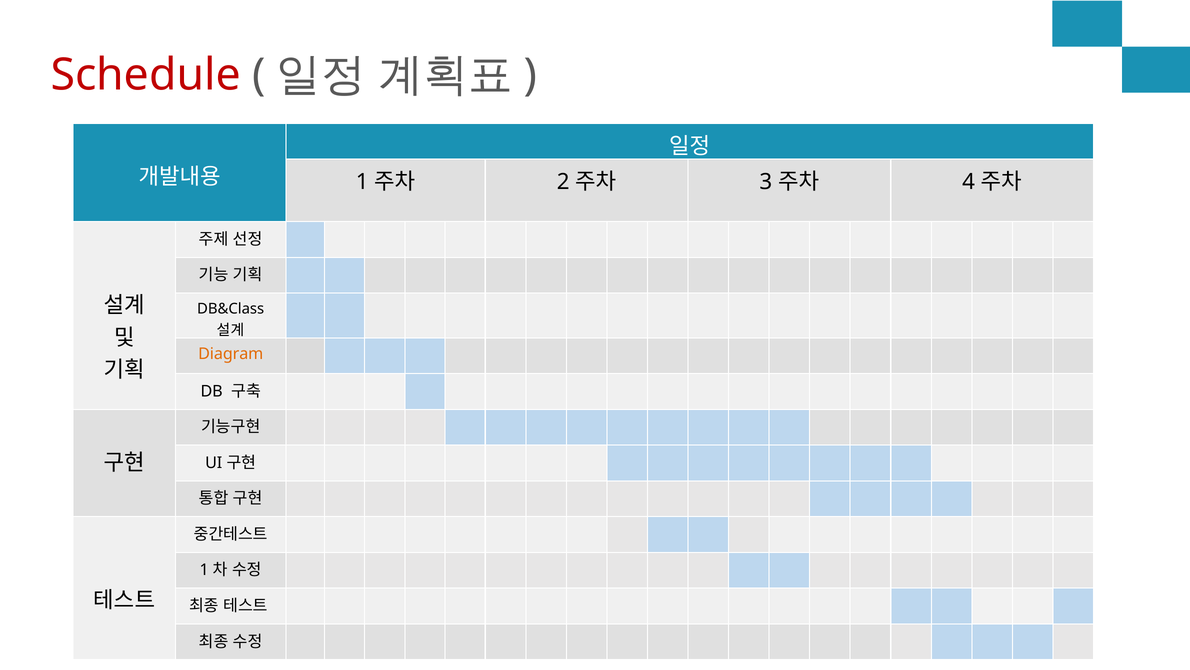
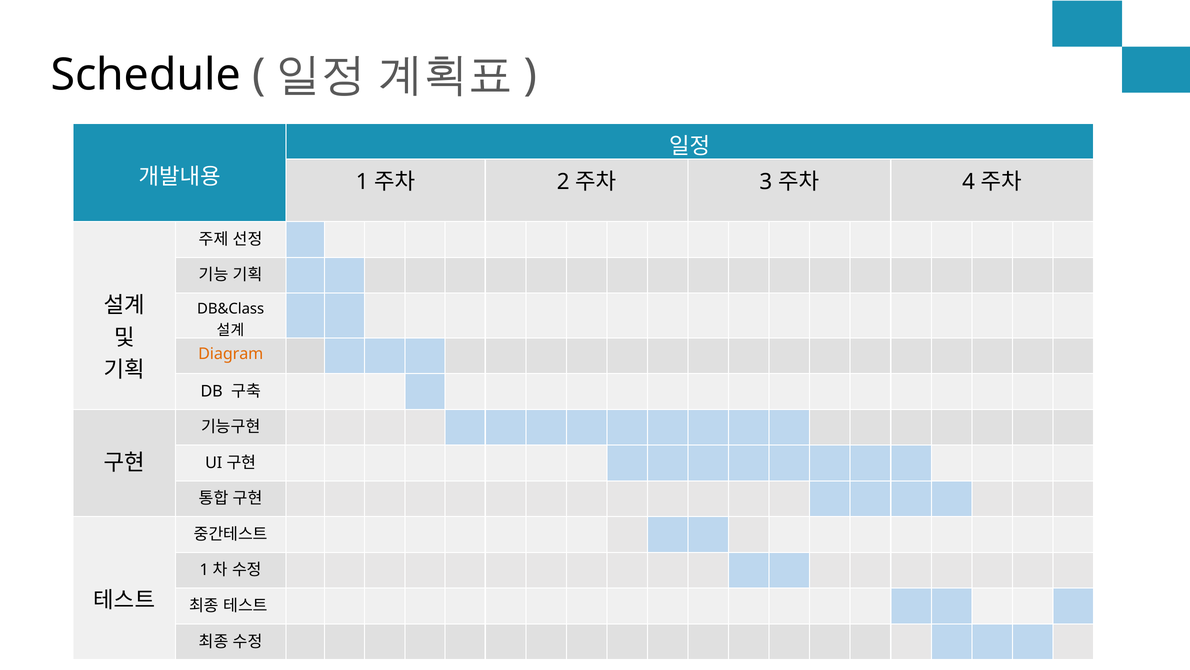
Schedule colour: red -> black
